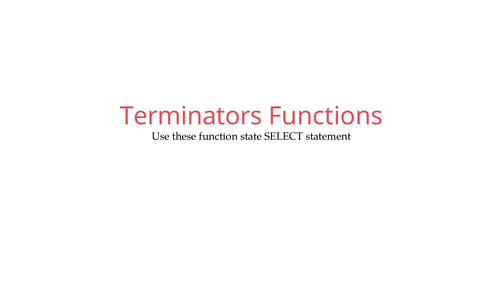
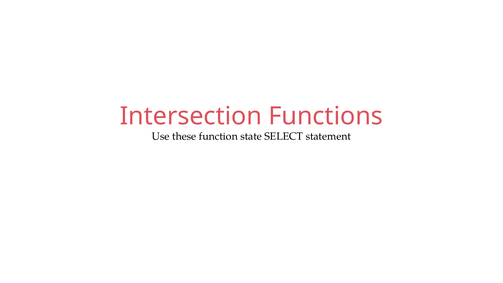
Terminators: Terminators -> Intersection
